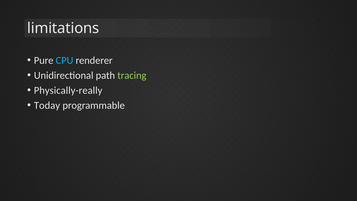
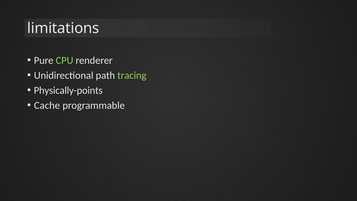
CPU colour: light blue -> light green
Physically-really: Physically-really -> Physically-points
Today: Today -> Cache
